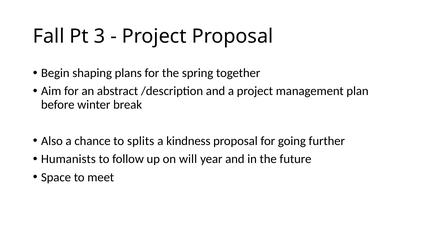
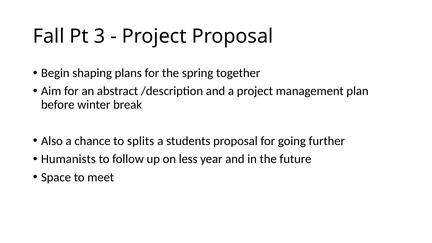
kindness: kindness -> students
will: will -> less
